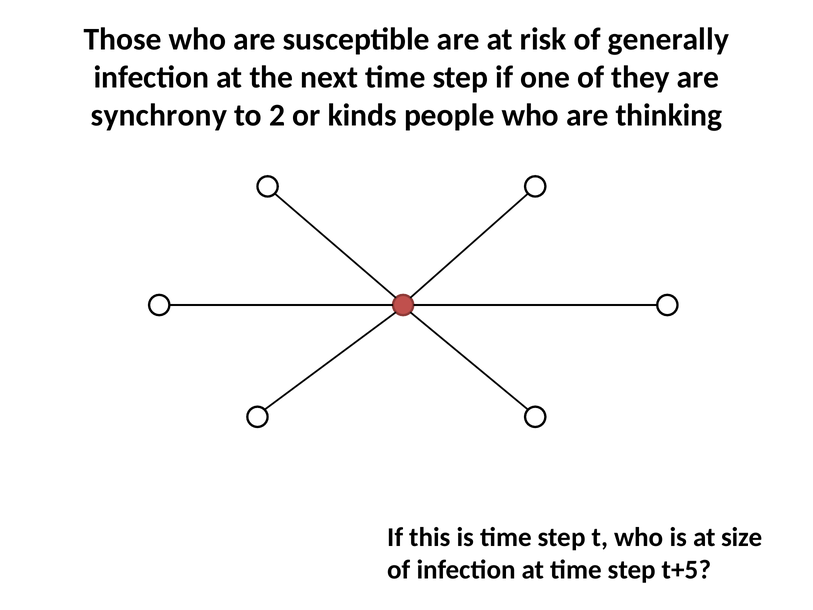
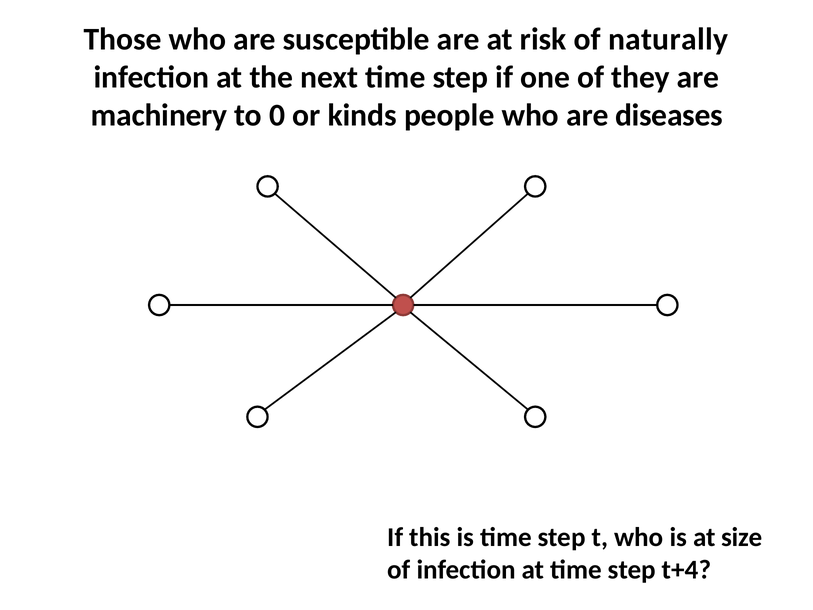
generally: generally -> naturally
synchrony: synchrony -> machinery
2: 2 -> 0
thinking: thinking -> diseases
t+5: t+5 -> t+4
